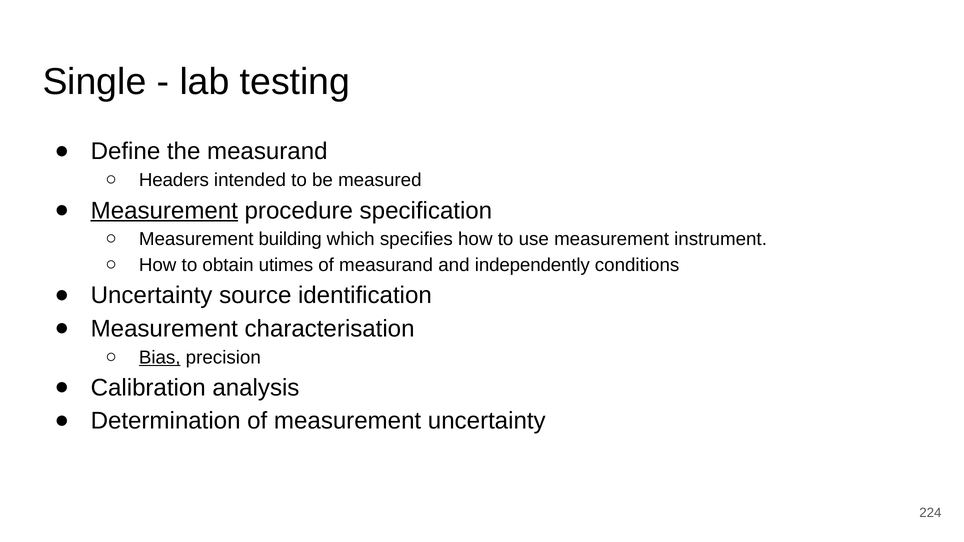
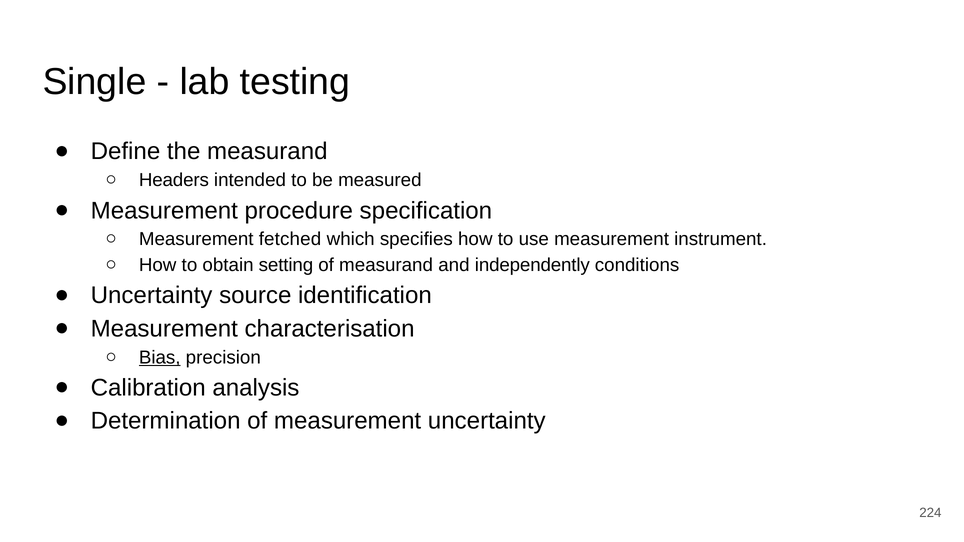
Measurement at (164, 211) underline: present -> none
building: building -> fetched
utimes: utimes -> setting
